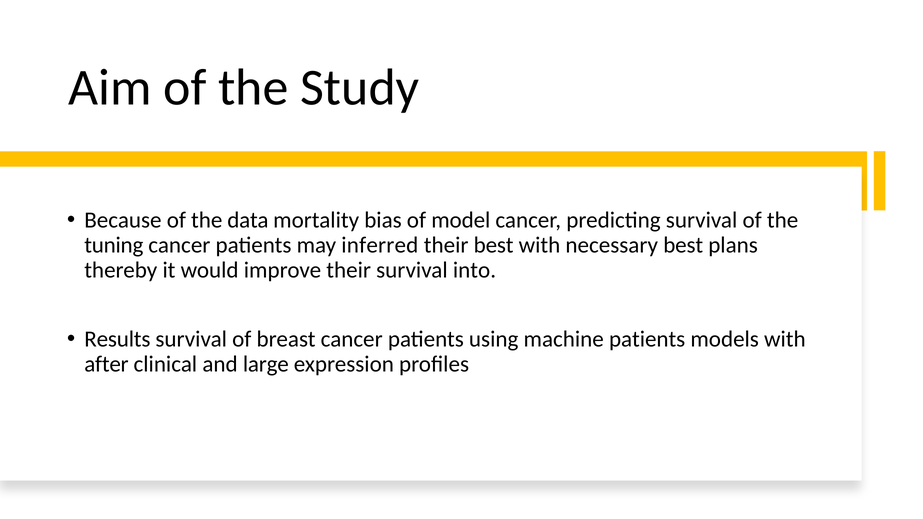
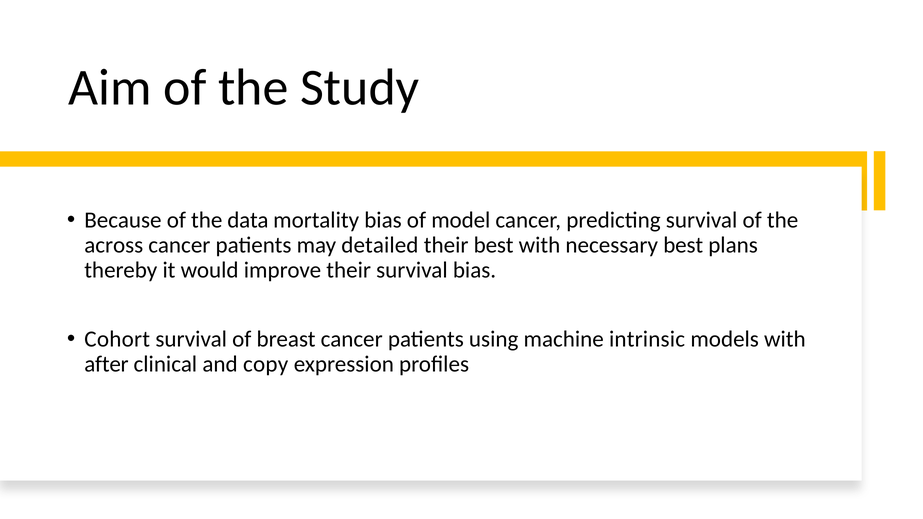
tuning: tuning -> across
inferred: inferred -> detailed
survival into: into -> bias
Results: Results -> Cohort
machine patients: patients -> intrinsic
large: large -> copy
